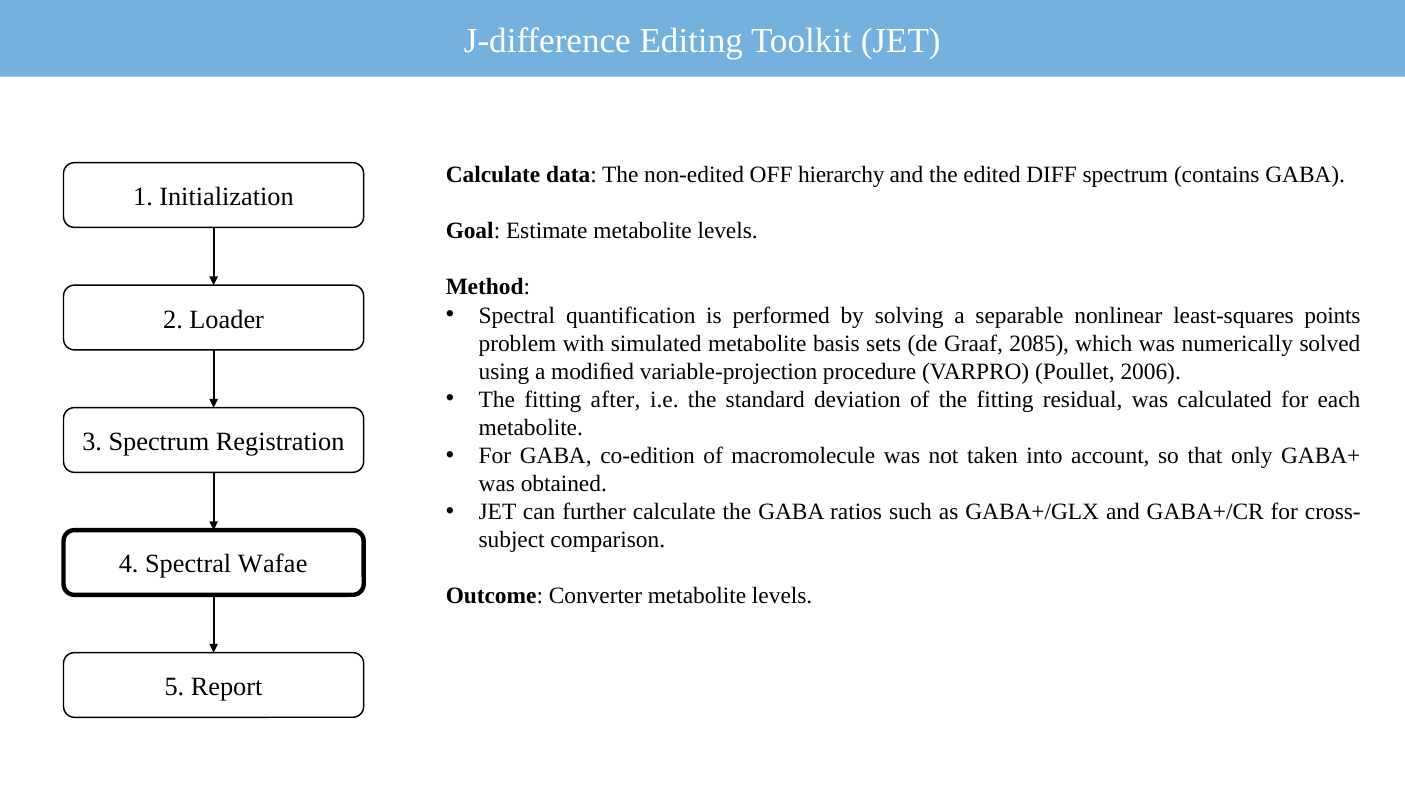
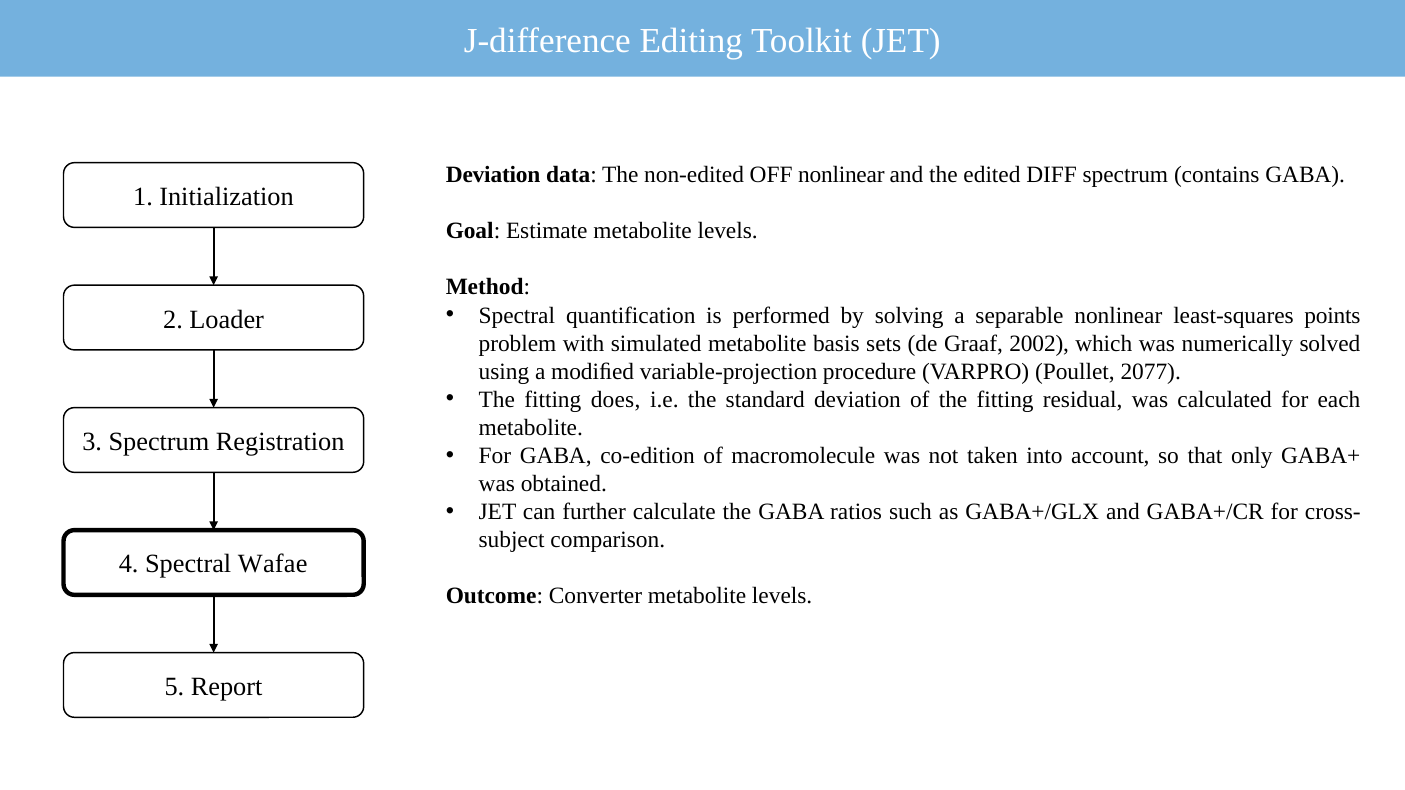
Calculate at (493, 175): Calculate -> Deviation
OFF hierarchy: hierarchy -> nonlinear
2085: 2085 -> 2002
2006: 2006 -> 2077
after: after -> does
